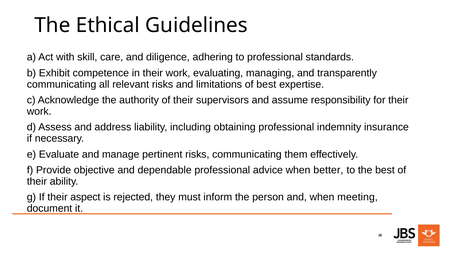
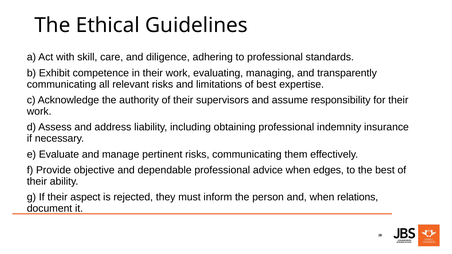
better: better -> edges
meeting: meeting -> relations
